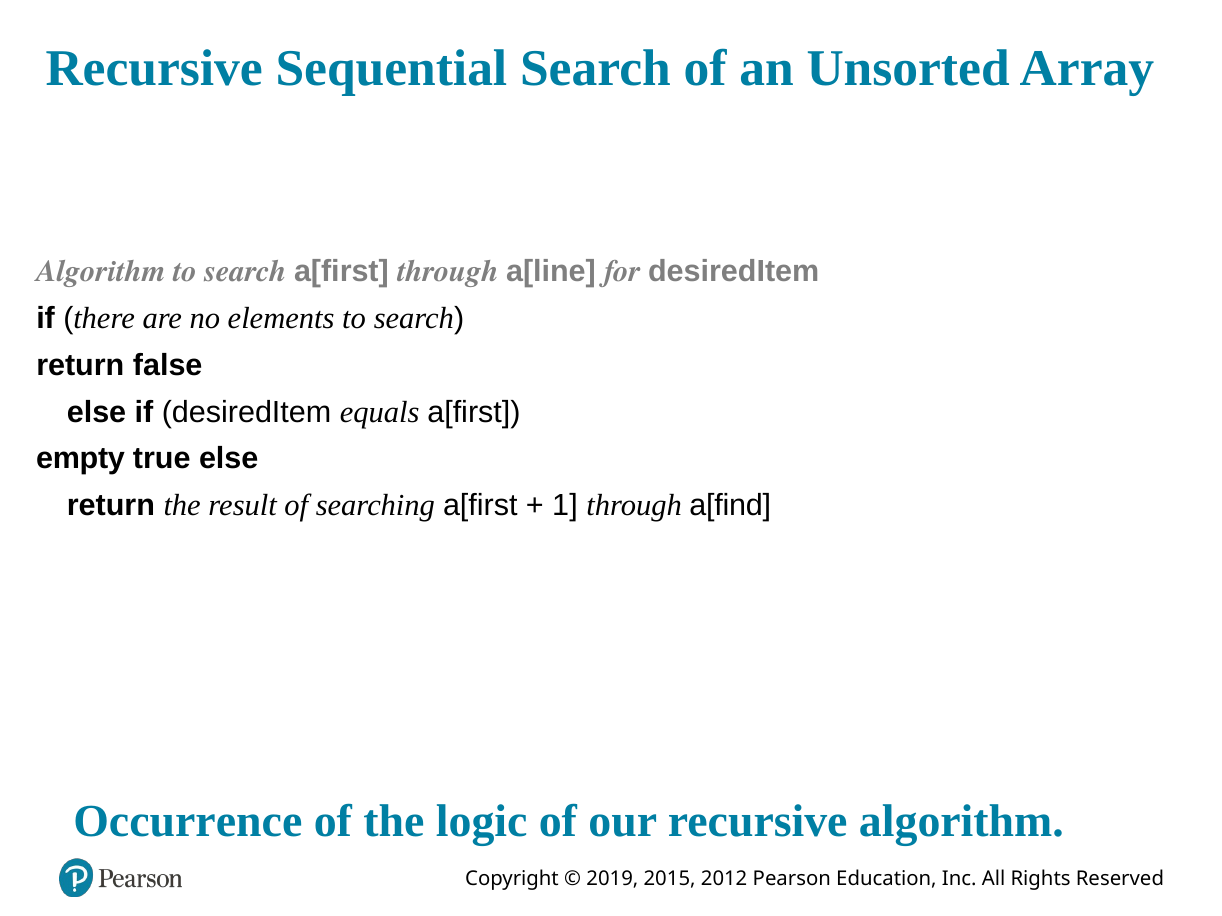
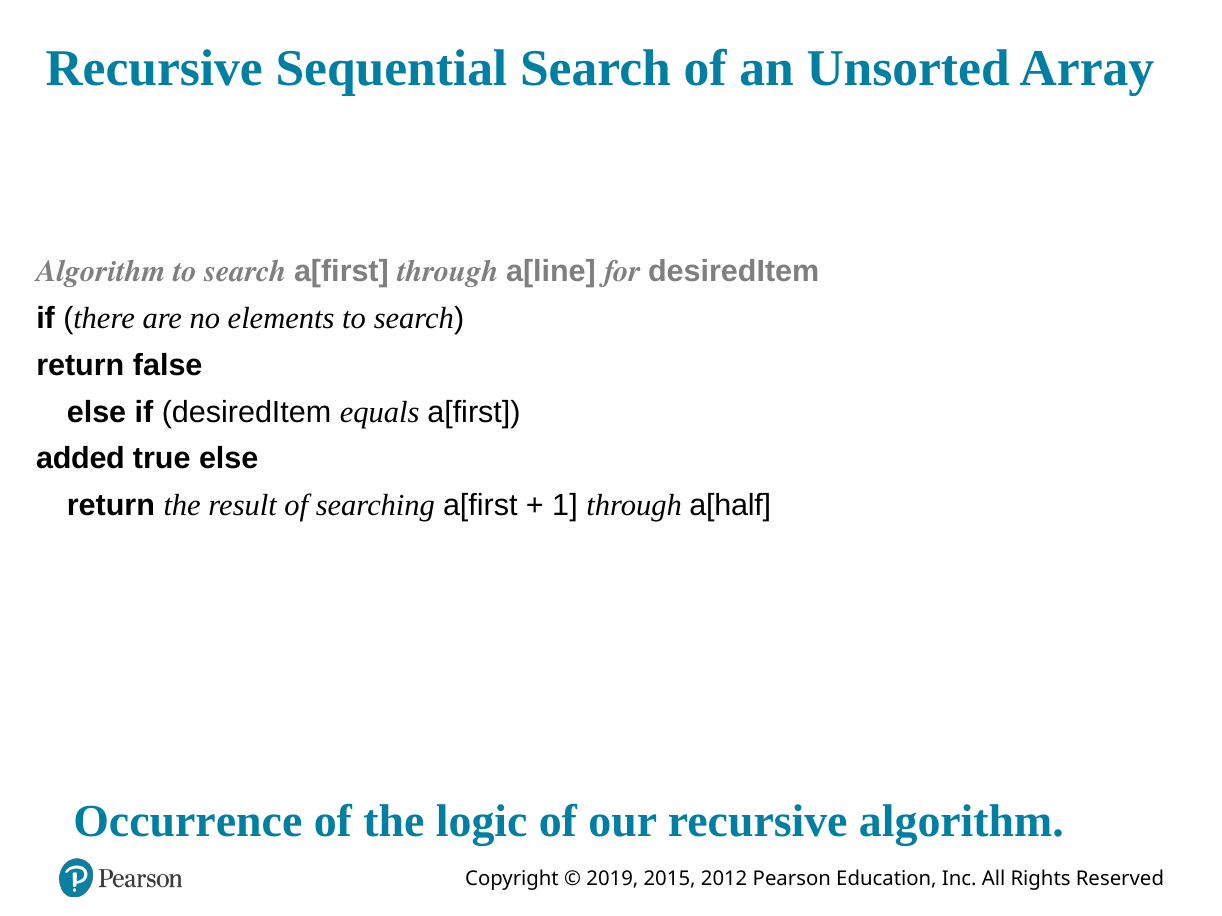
empty: empty -> added
a[find: a[find -> a[half
